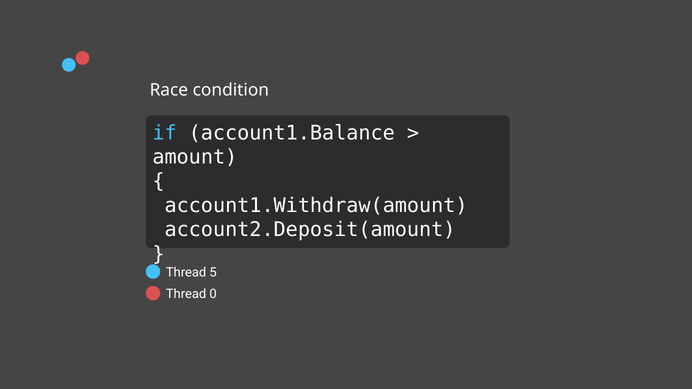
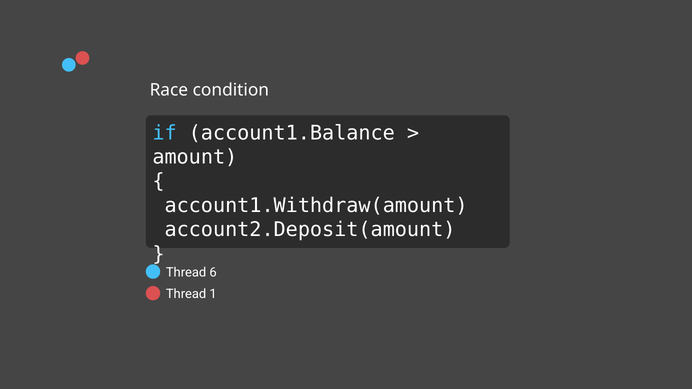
5: 5 -> 6
0: 0 -> 1
